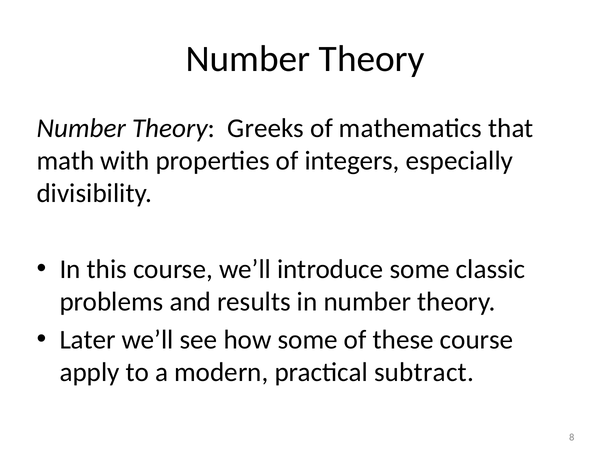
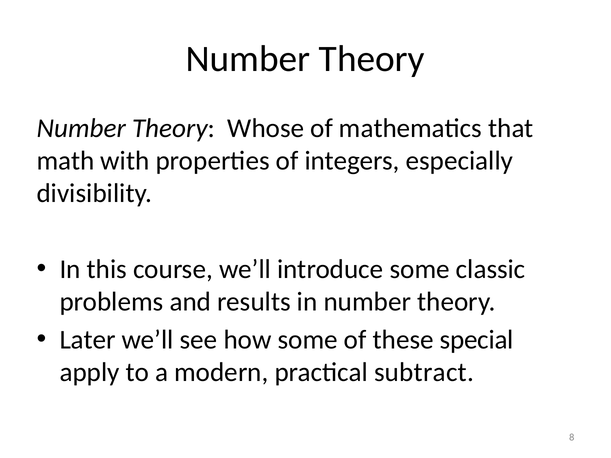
Greeks: Greeks -> Whose
these course: course -> special
